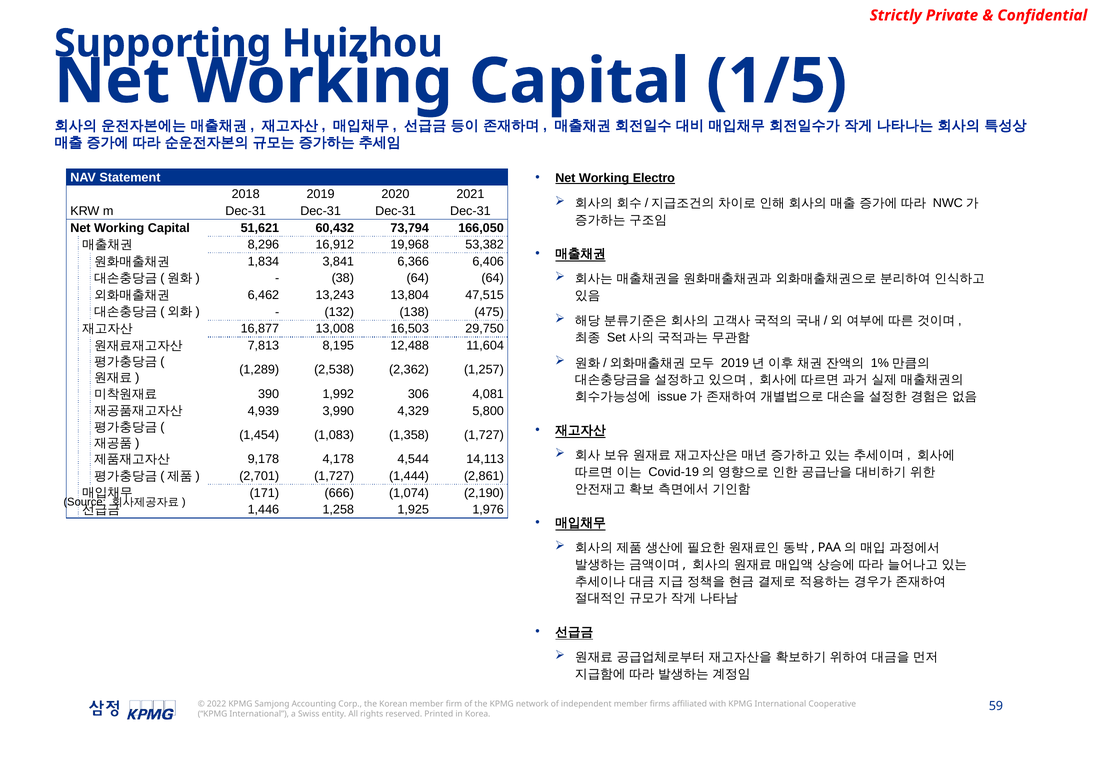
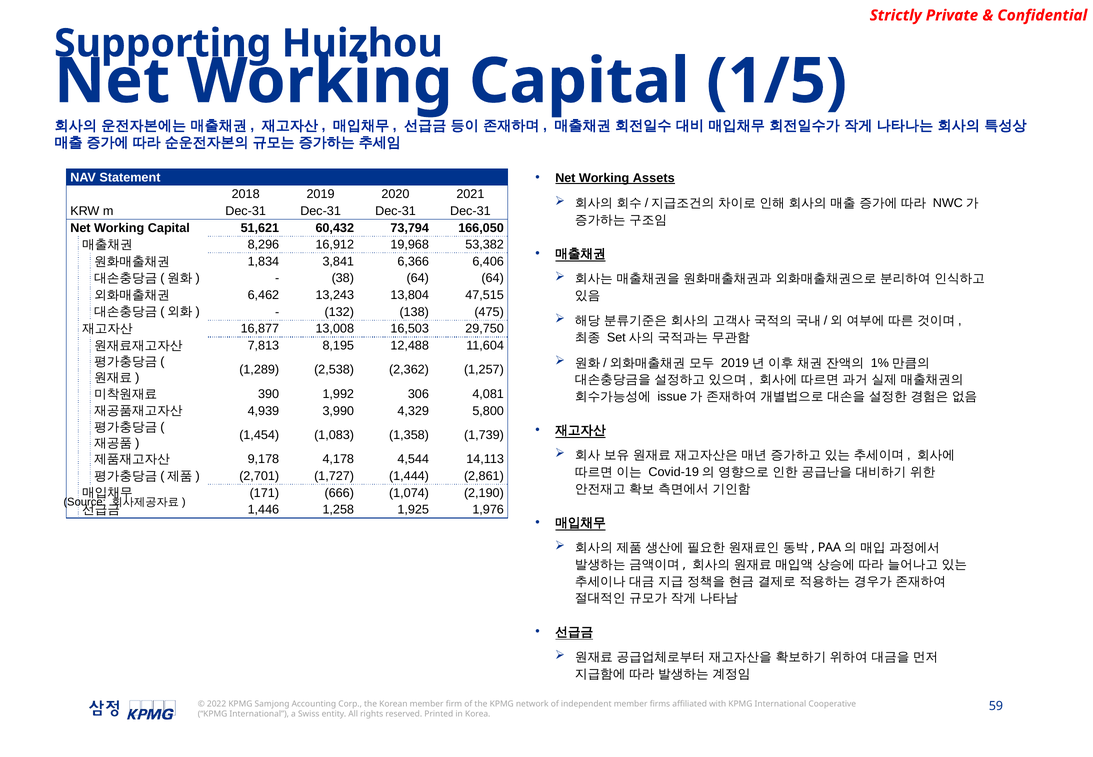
Electro: Electro -> Assets
1,358 1,727: 1,727 -> 1,739
